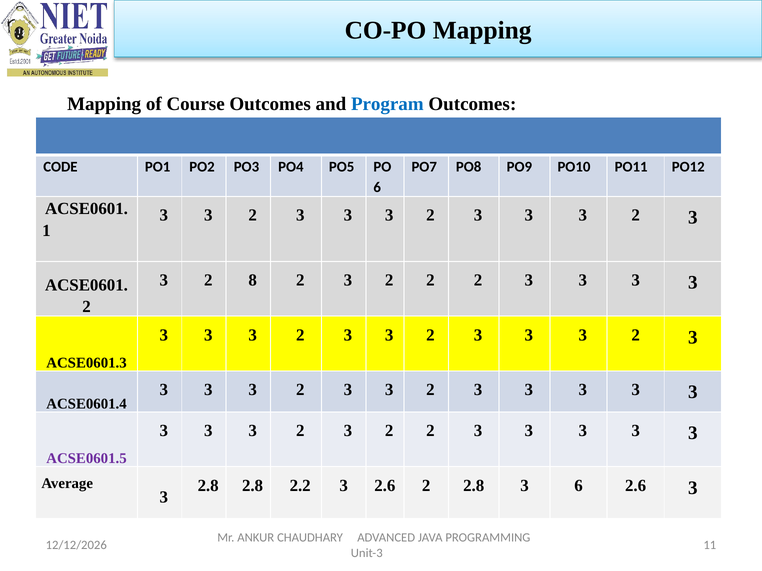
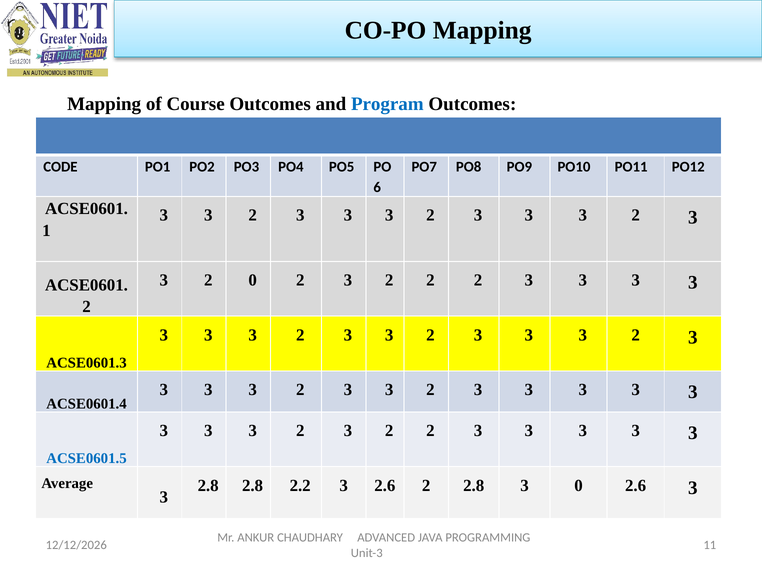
2 8: 8 -> 0
ACSE0601.5 colour: purple -> blue
3 6: 6 -> 0
